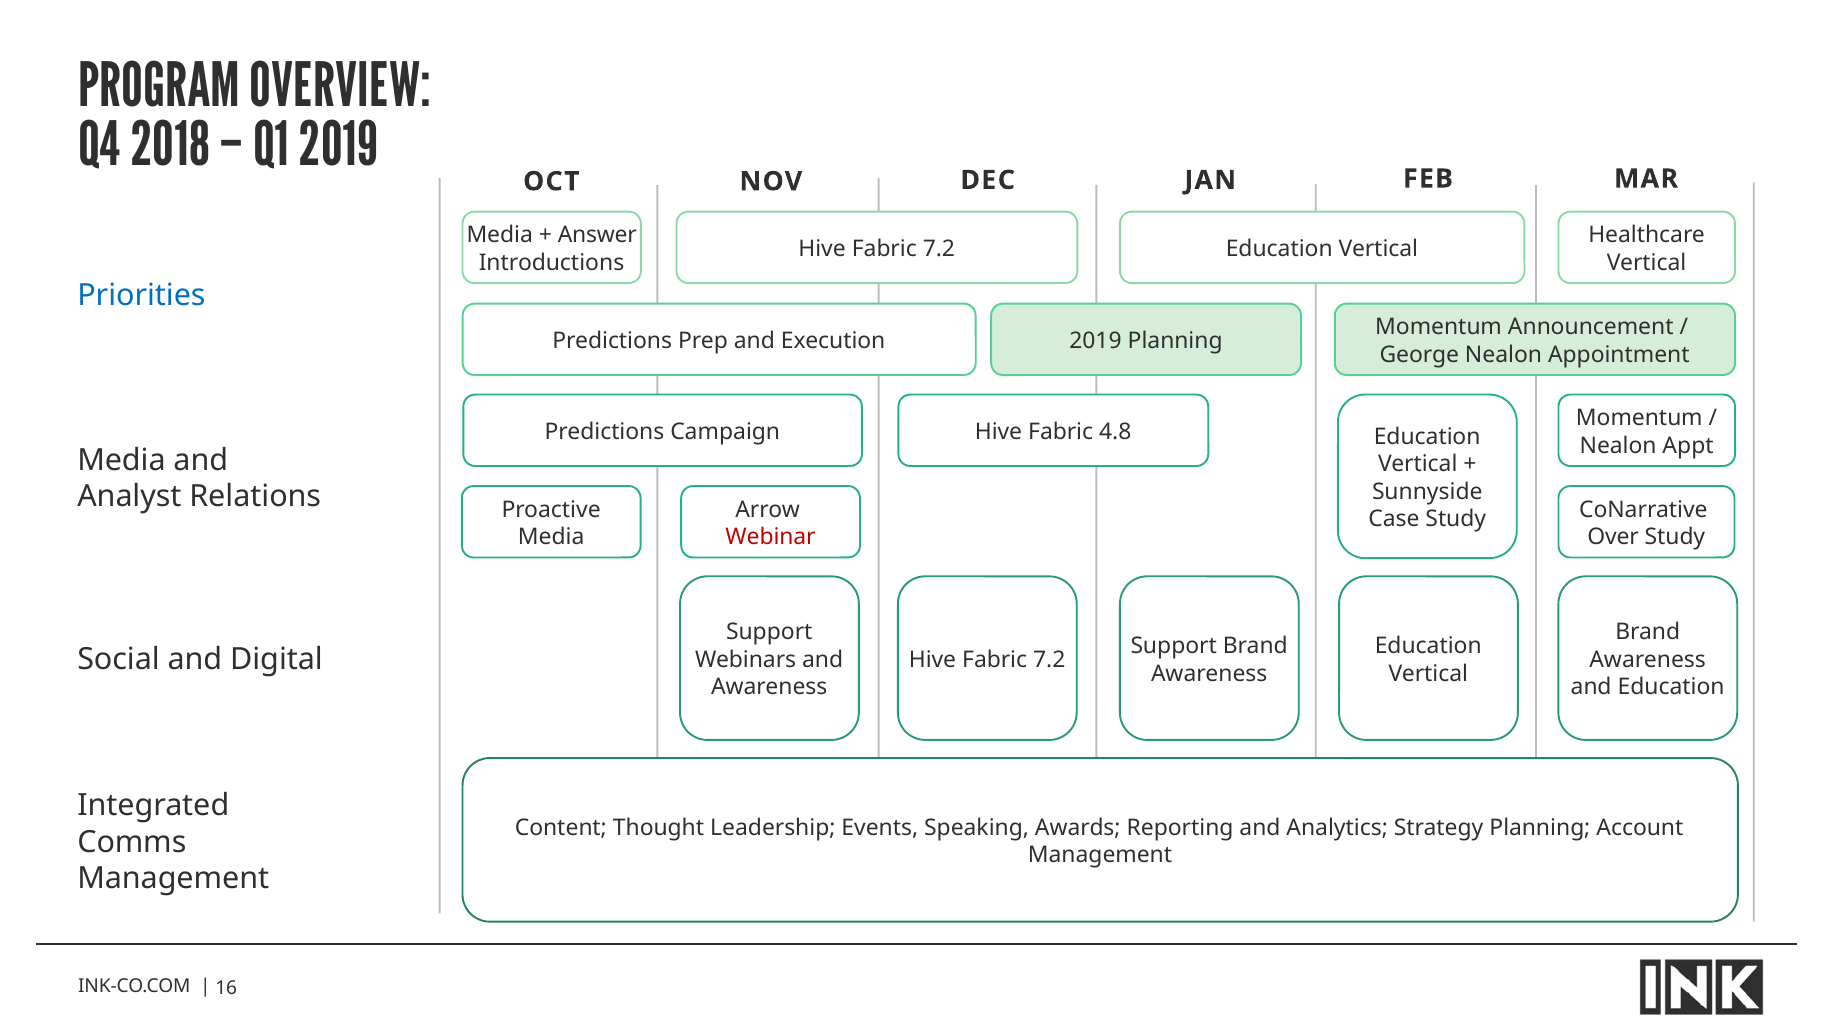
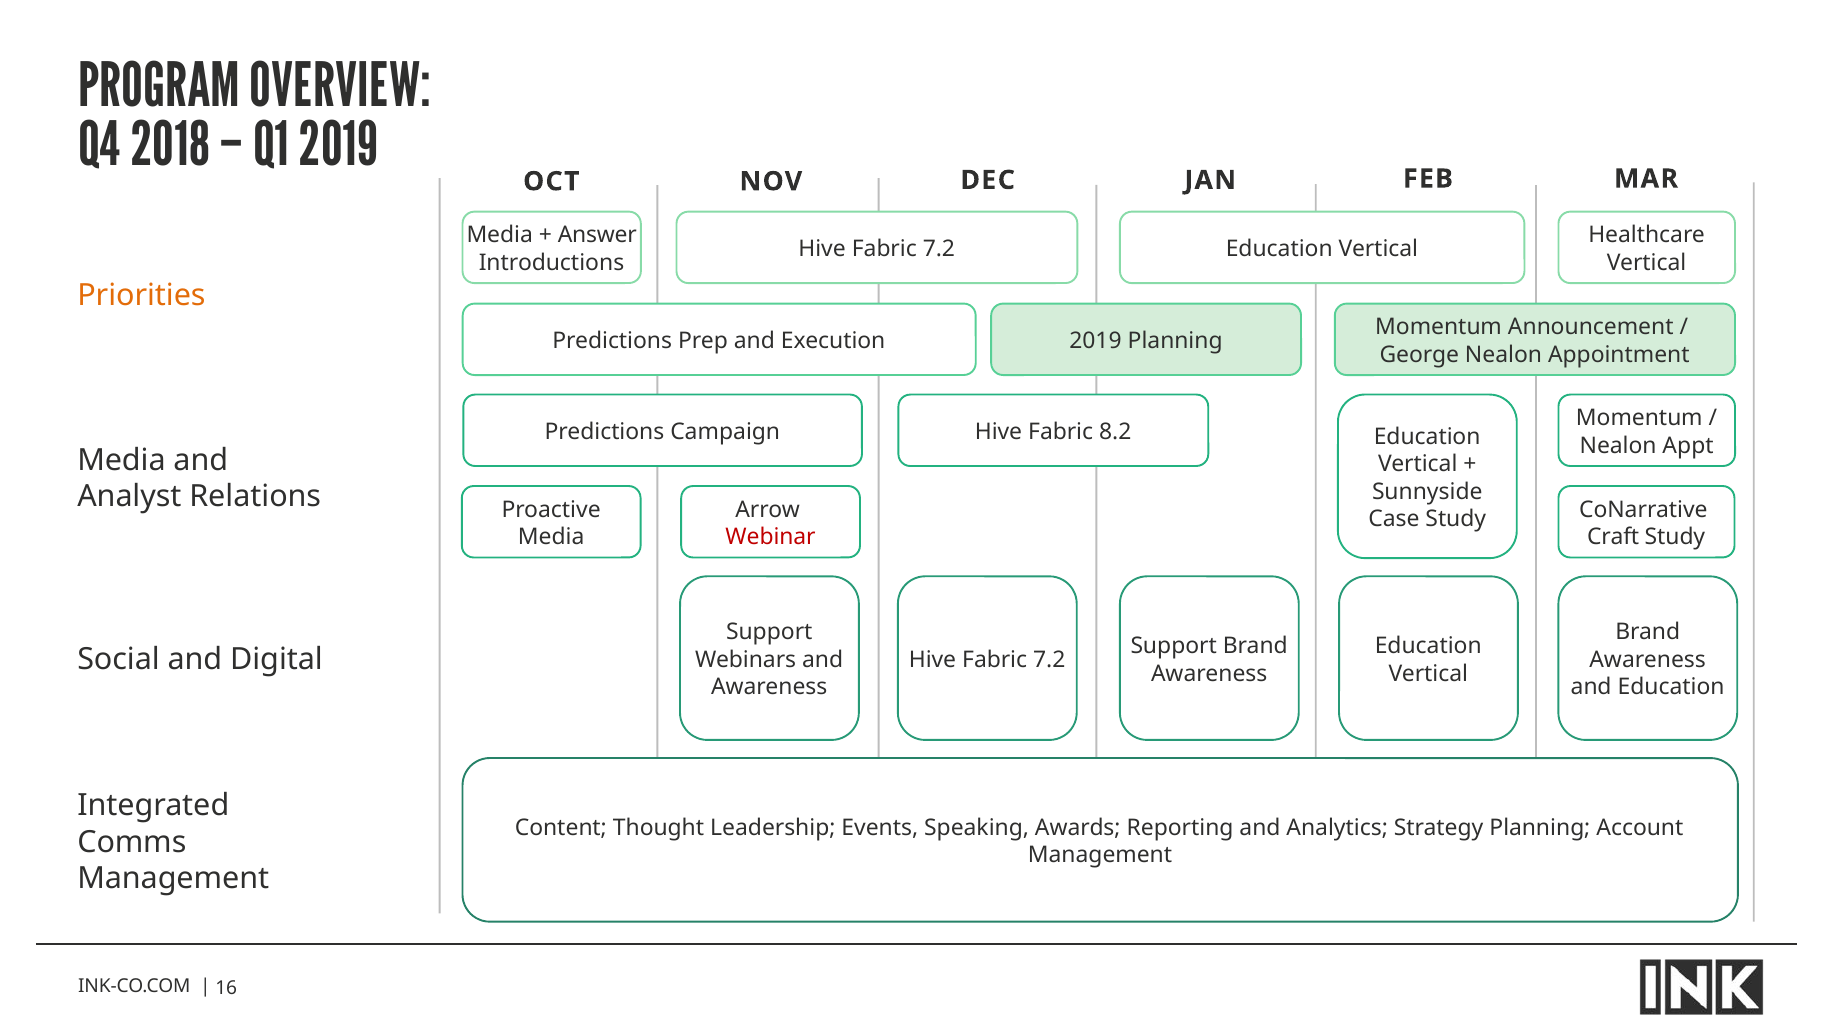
Priorities colour: blue -> orange
4.8: 4.8 -> 8.2
Over: Over -> Craft
